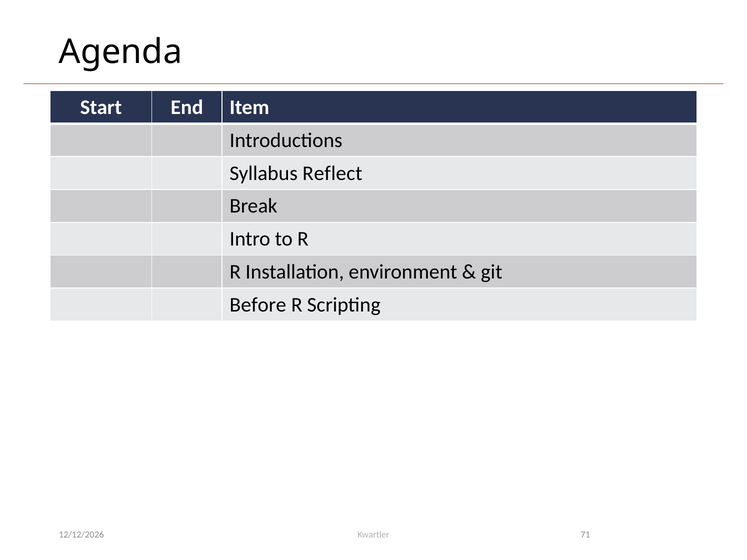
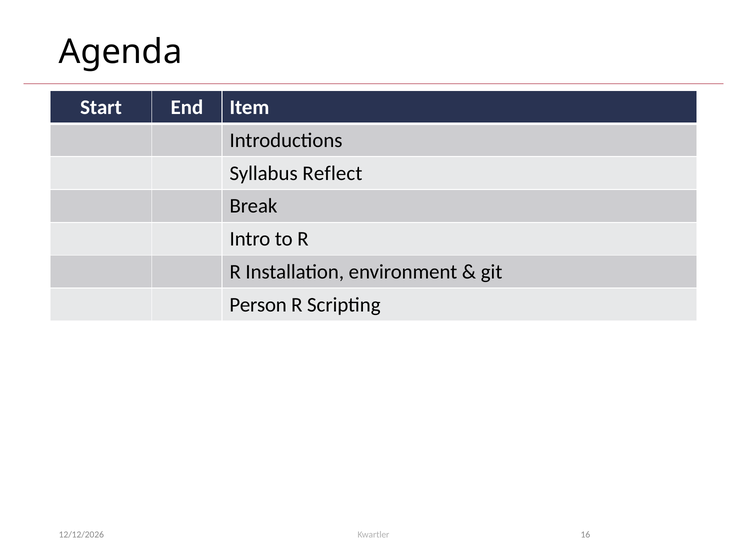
Before: Before -> Person
71: 71 -> 16
